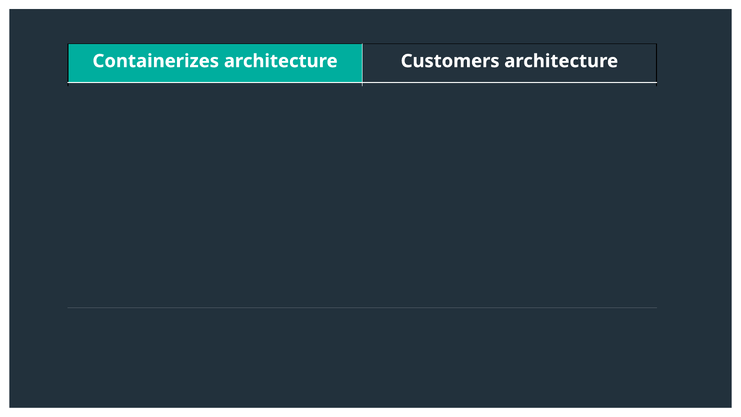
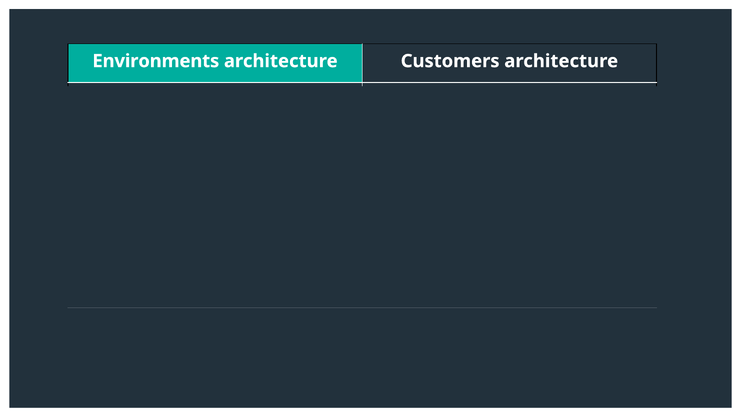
Containerizes: Containerizes -> Environments
